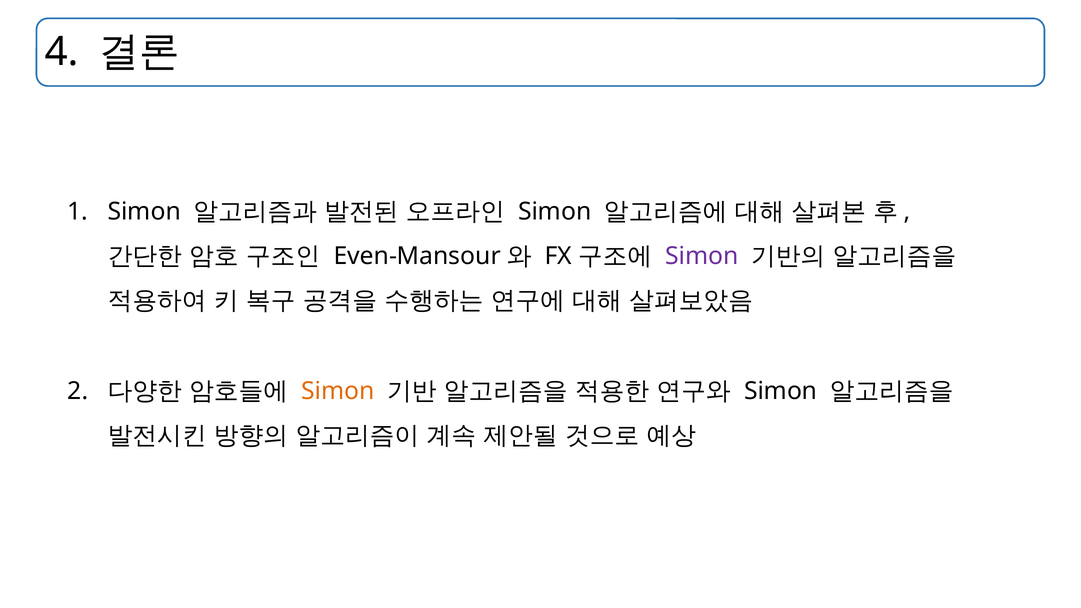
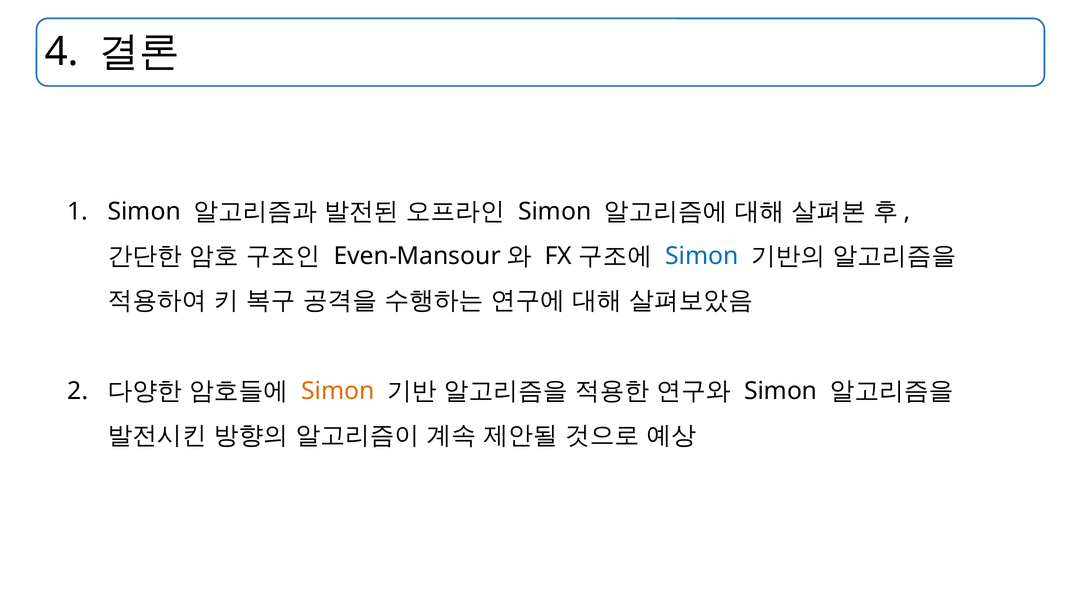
Simon at (702, 256) colour: purple -> blue
